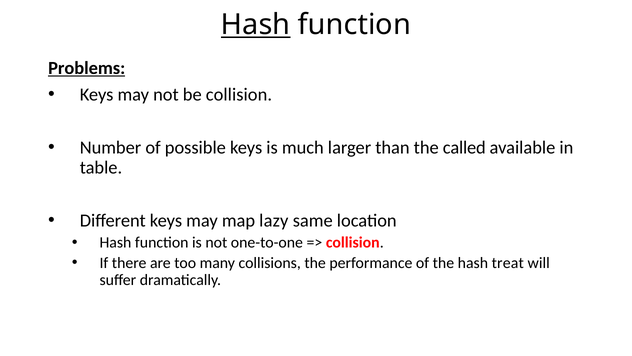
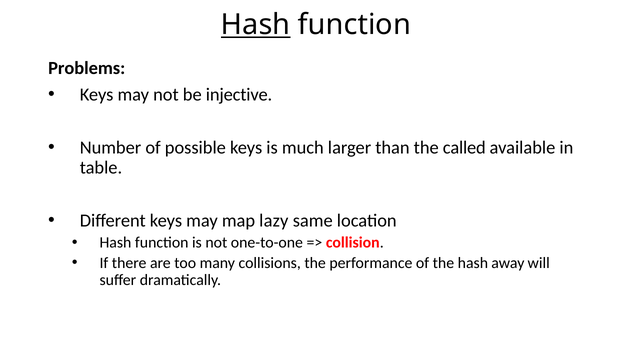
Problems underline: present -> none
be collision: collision -> injective
treat: treat -> away
